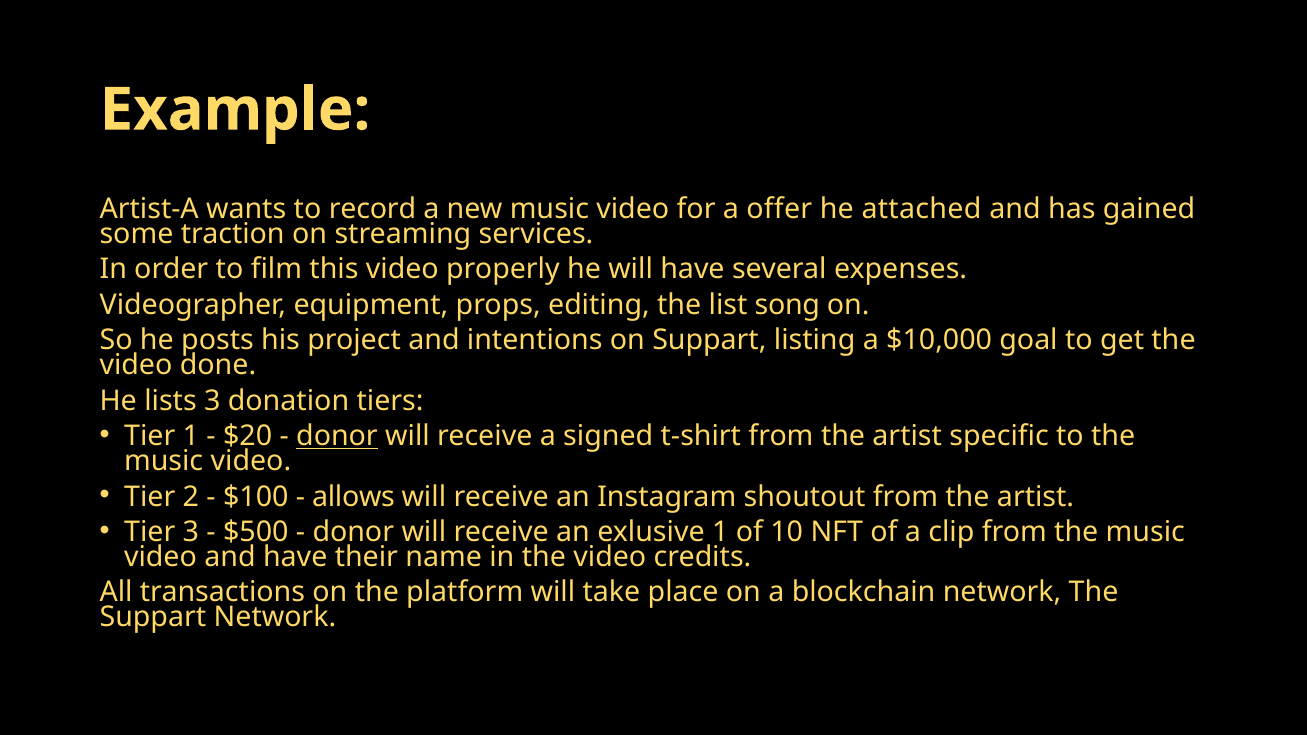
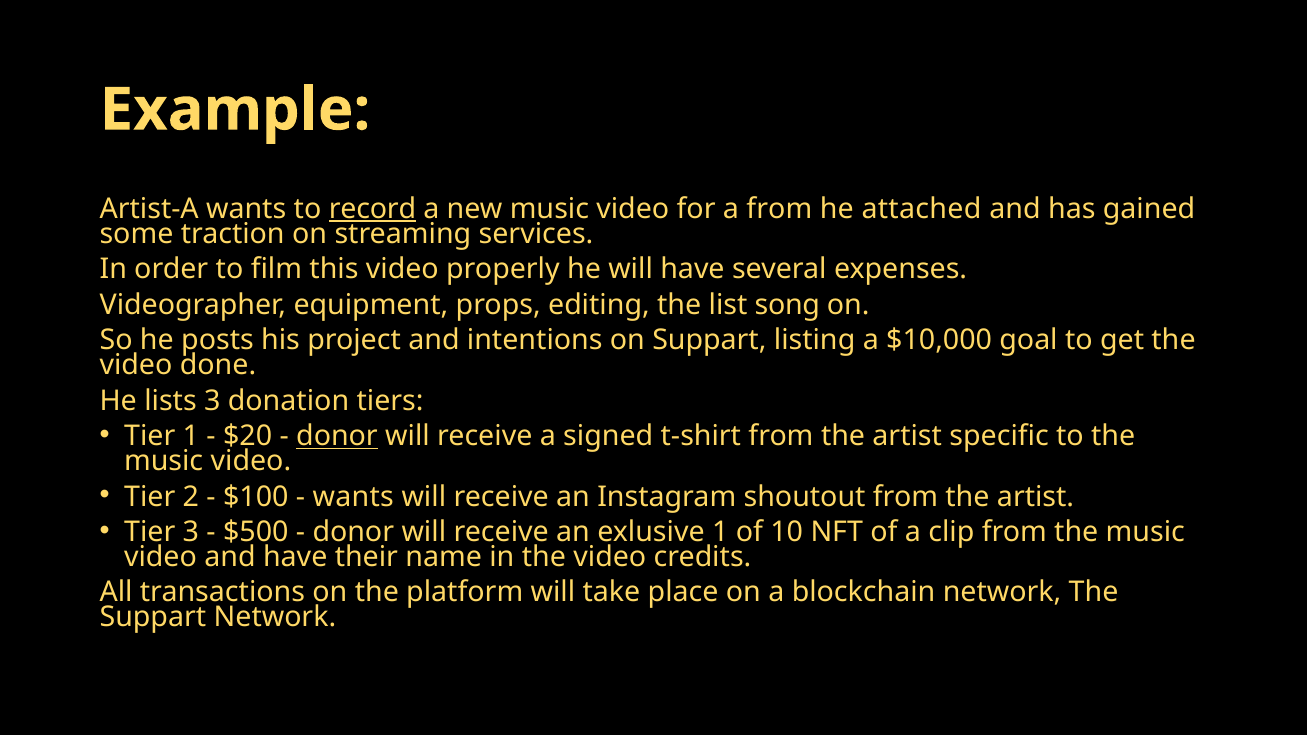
record underline: none -> present
a offer: offer -> from
allows at (353, 497): allows -> wants
